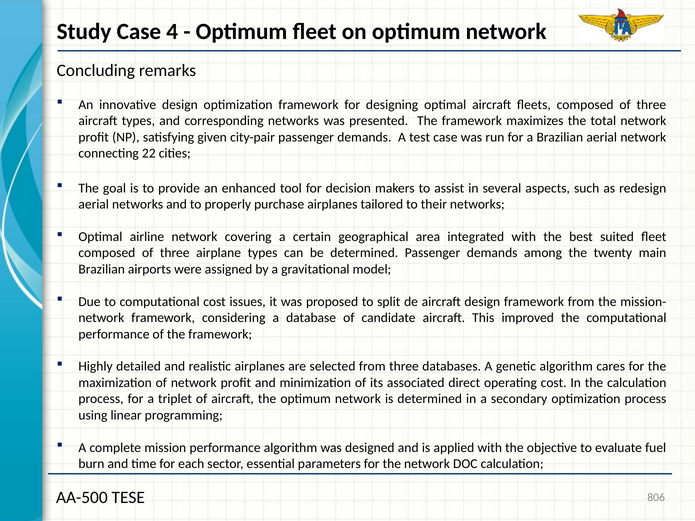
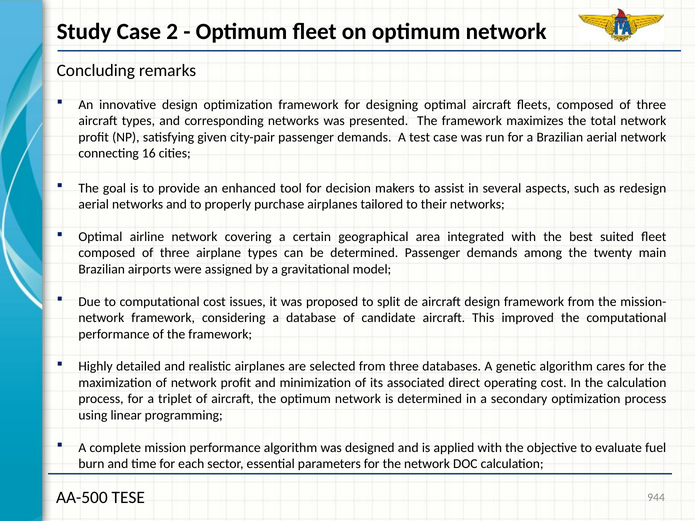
4: 4 -> 2
22: 22 -> 16
806: 806 -> 944
